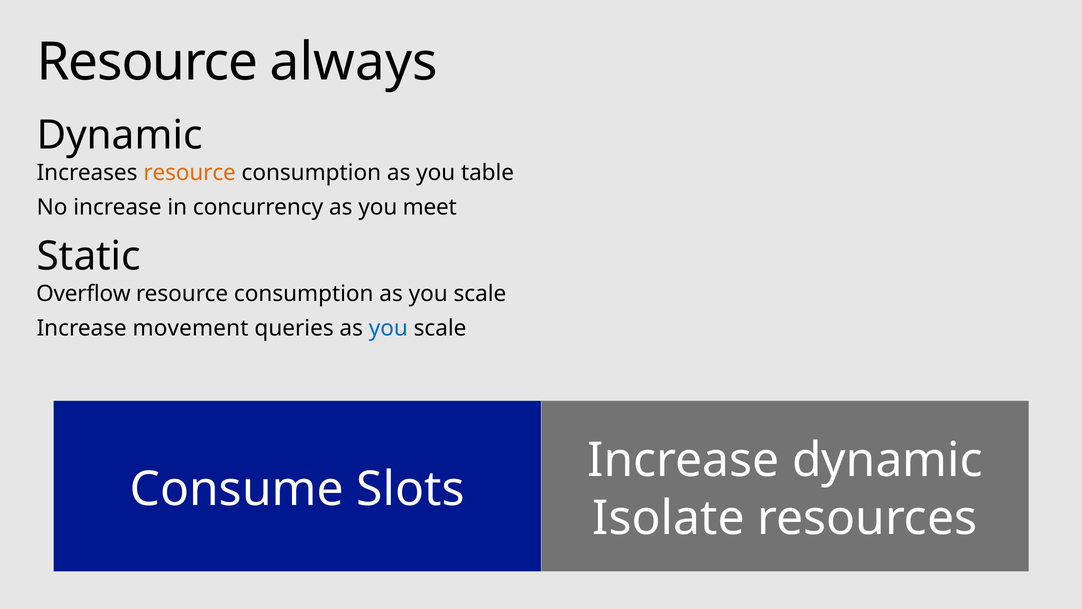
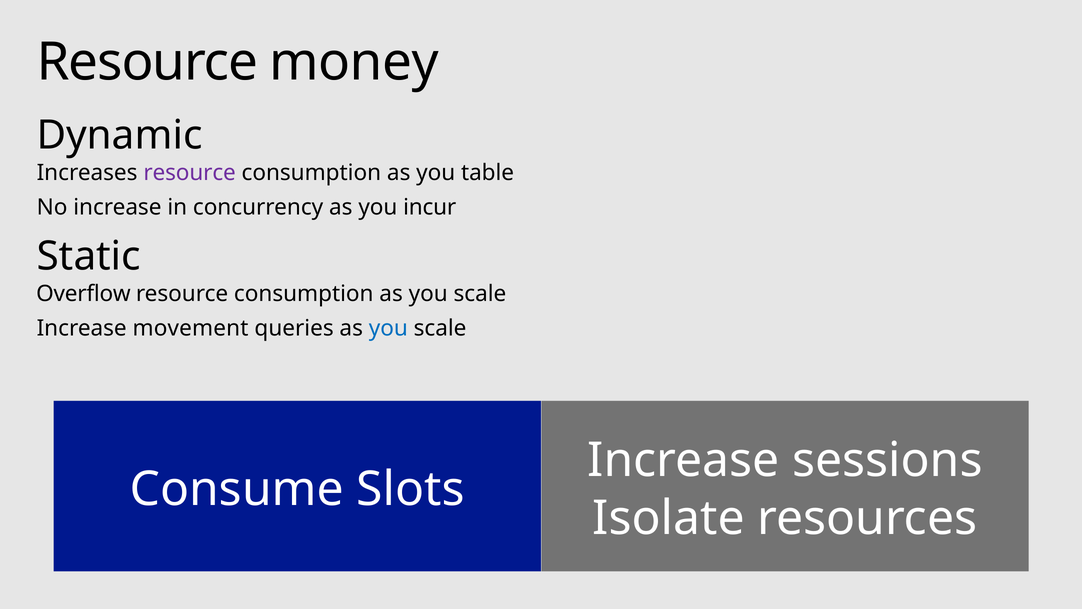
always: always -> money
resource at (190, 173) colour: orange -> purple
meet: meet -> incur
Increase dynamic: dynamic -> sessions
